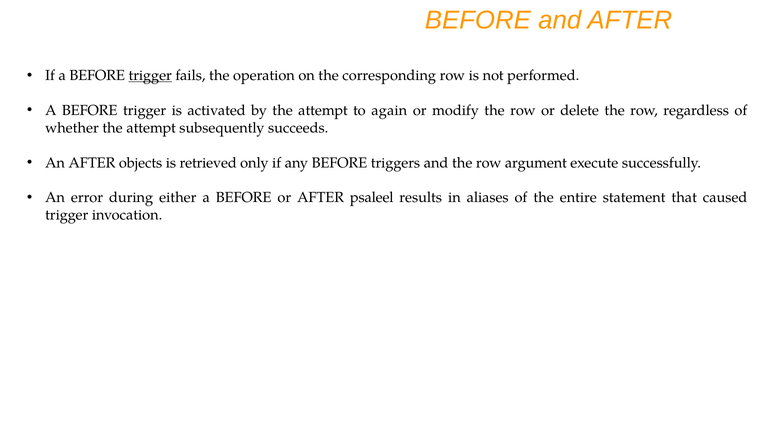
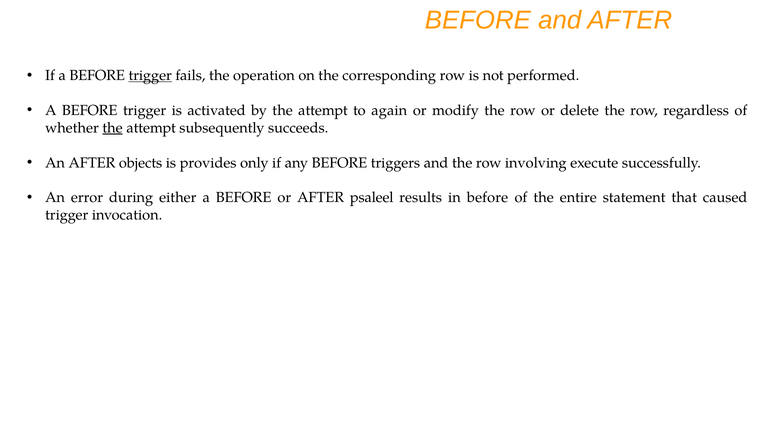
the at (113, 128) underline: none -> present
retrieved: retrieved -> provides
argument: argument -> involving
in aliases: aliases -> before
